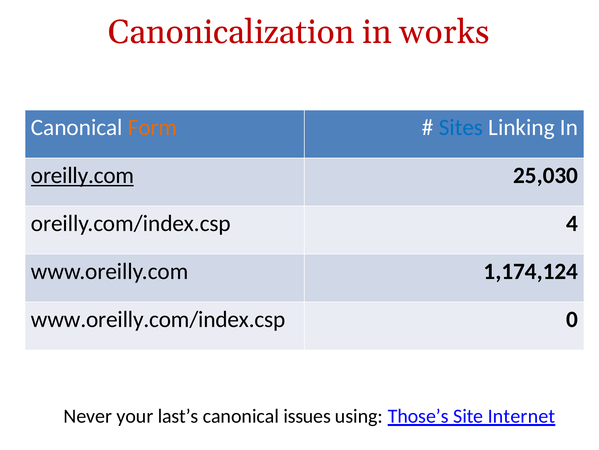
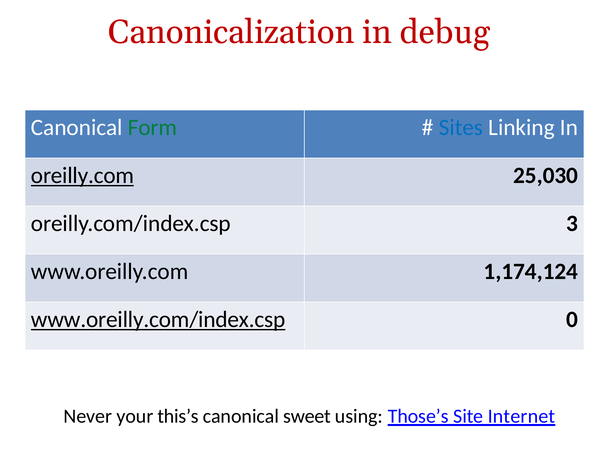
works: works -> debug
Form colour: orange -> green
4: 4 -> 3
www.oreilly.com/index.csp underline: none -> present
last’s: last’s -> this’s
issues: issues -> sweet
